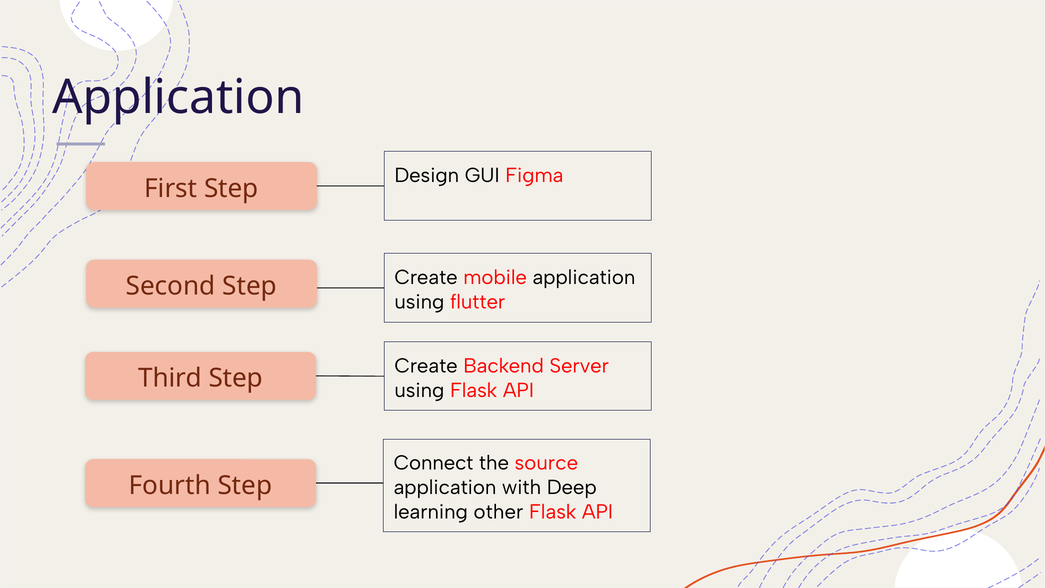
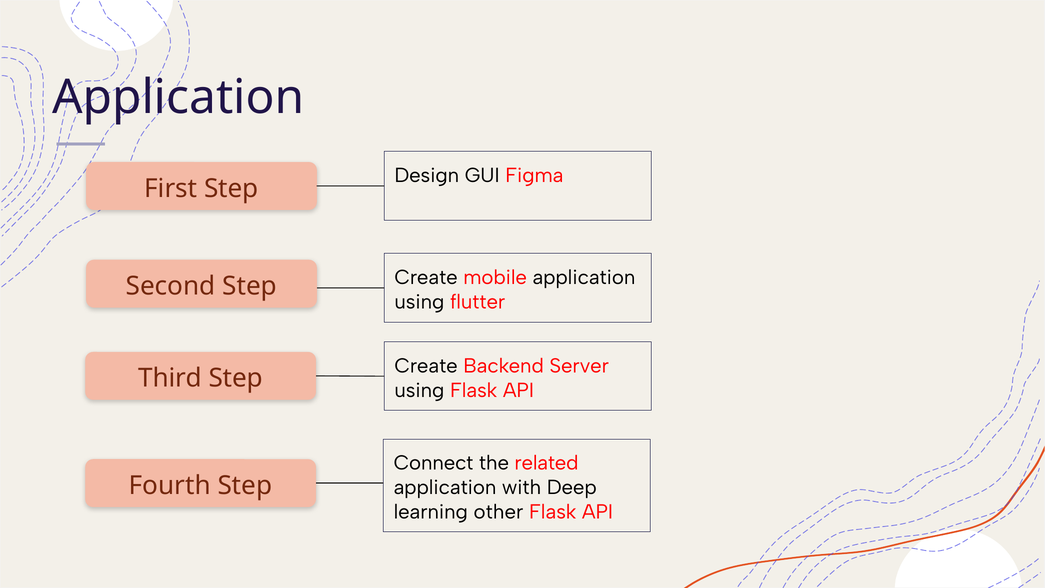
source: source -> related
